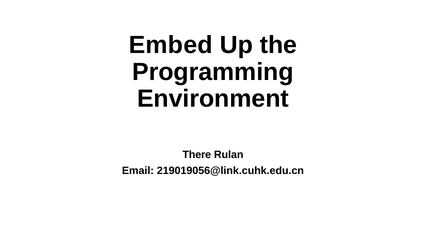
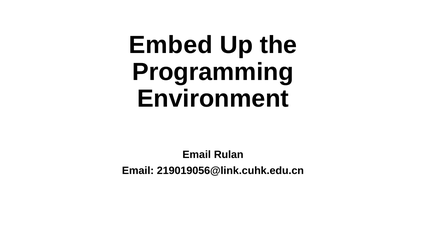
There at (197, 155): There -> Email
